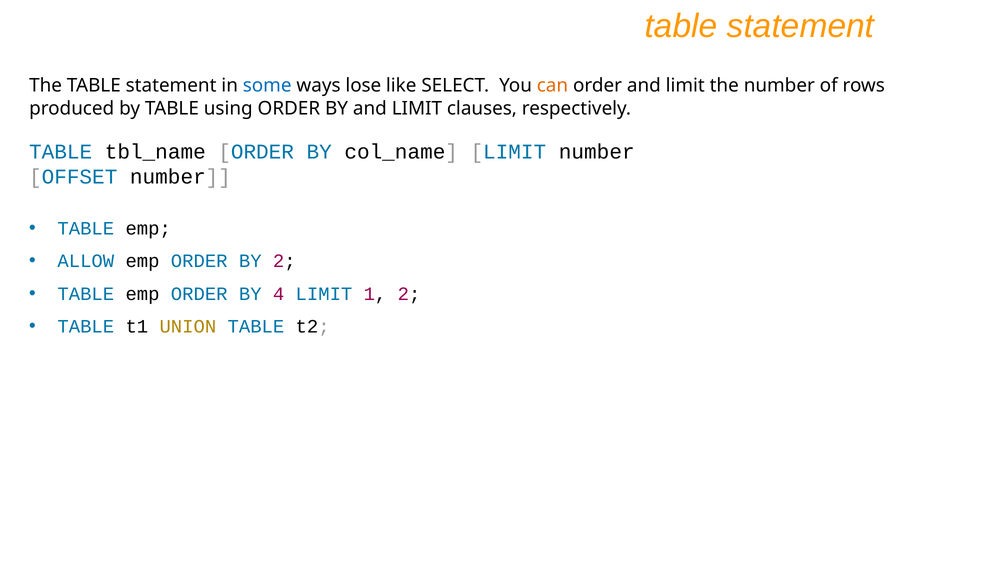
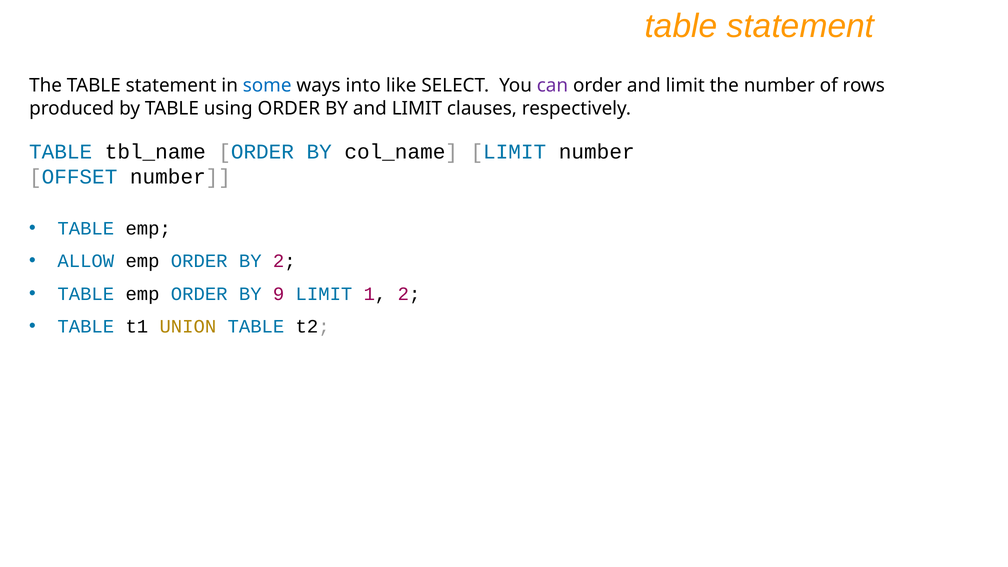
lose: lose -> into
can colour: orange -> purple
4: 4 -> 9
